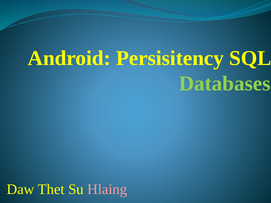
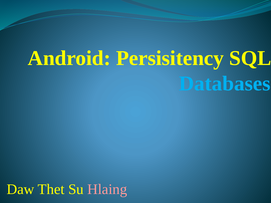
Databases colour: light green -> light blue
